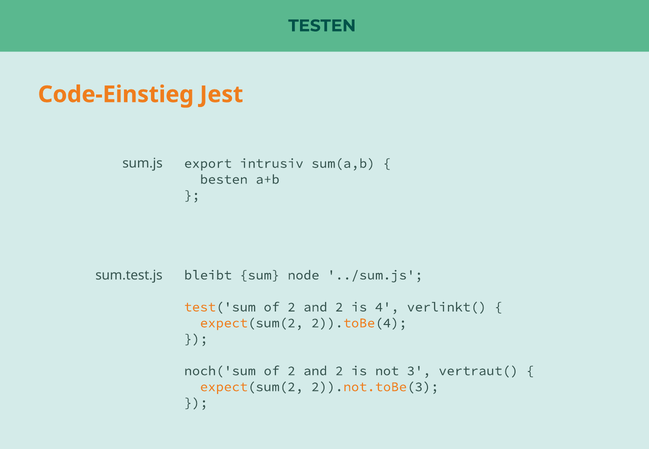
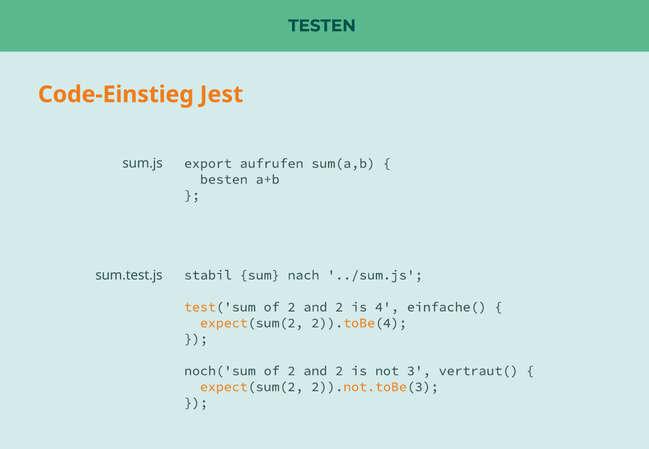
intrusiv: intrusiv -> aufrufen
bleibt: bleibt -> stabil
node: node -> nach
verlinkt(: verlinkt( -> einfache(
